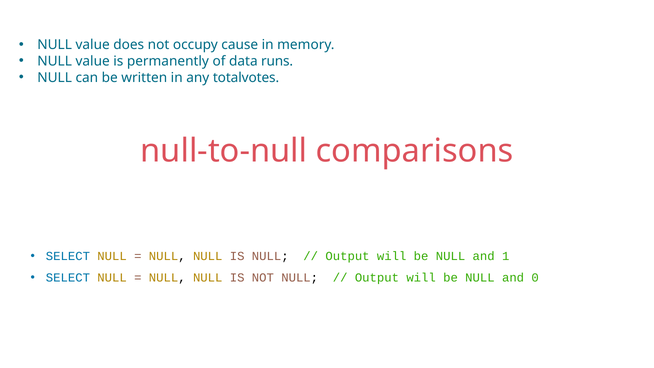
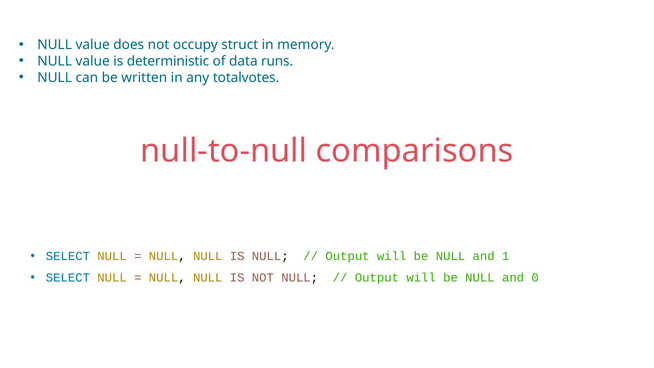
cause: cause -> struct
permanently: permanently -> deterministic
